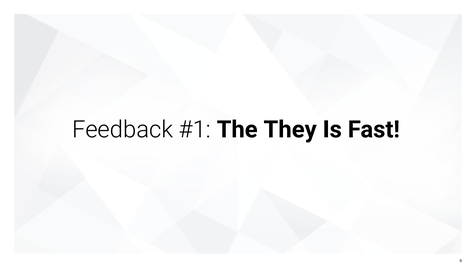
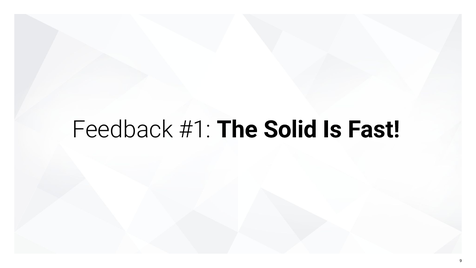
They: They -> Solid
